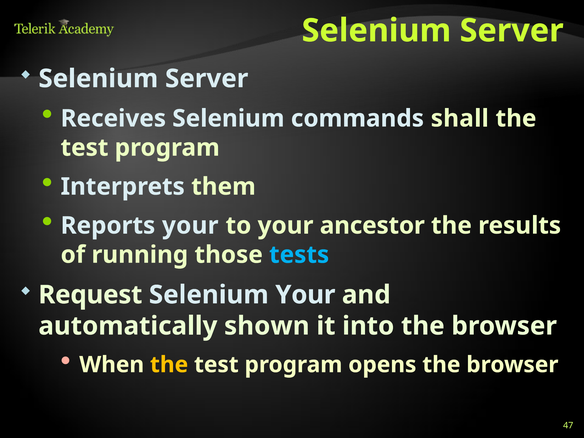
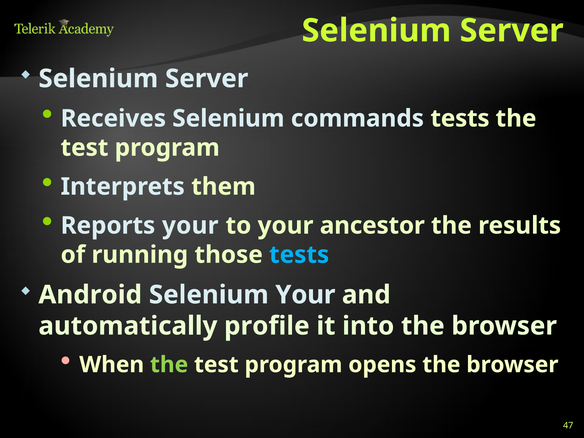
commands shall: shall -> tests
Request: Request -> Android
shown: shown -> profile
the at (169, 365) colour: yellow -> light green
